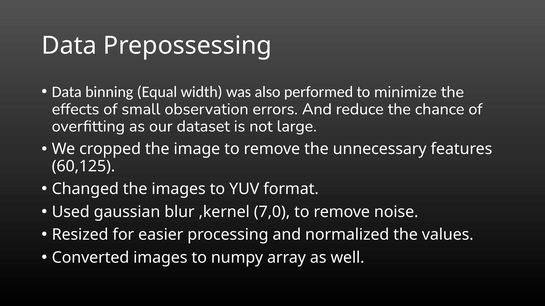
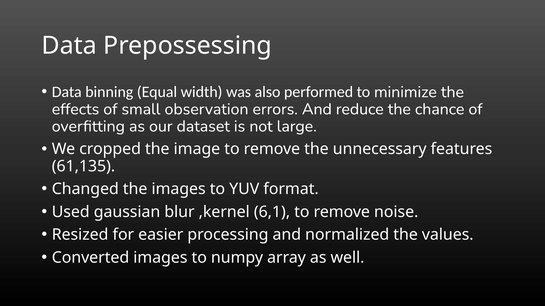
60,125: 60,125 -> 61,135
7,0: 7,0 -> 6,1
